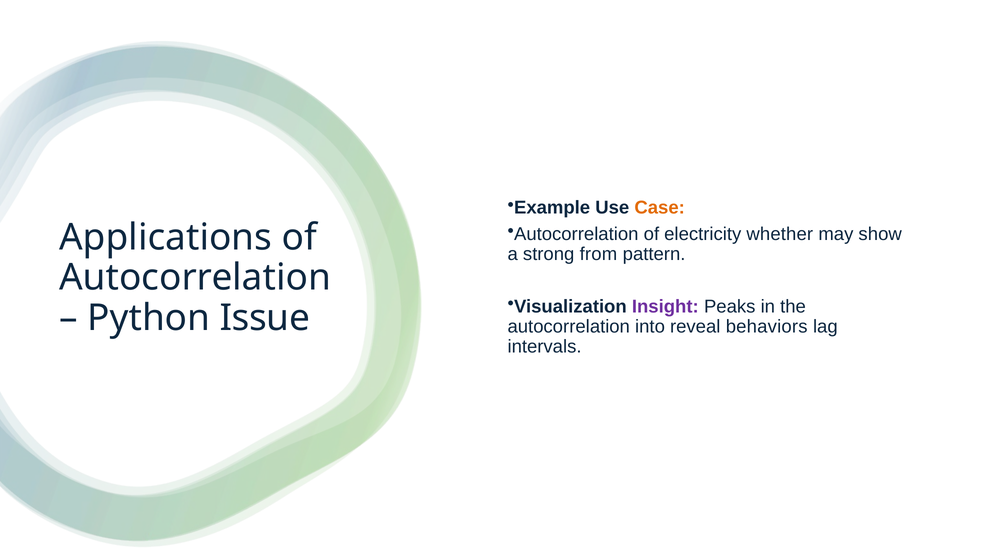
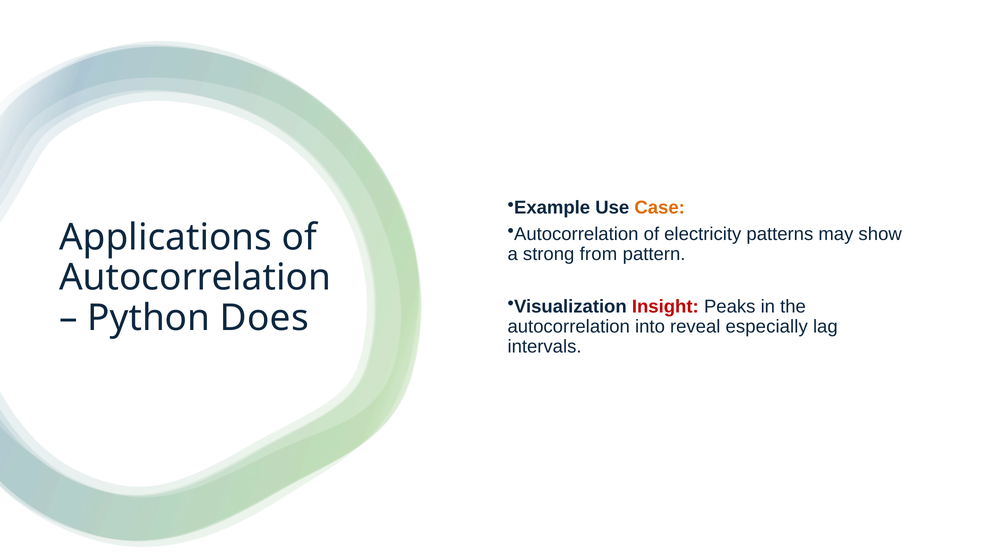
whether: whether -> patterns
Insight colour: purple -> red
Issue: Issue -> Does
behaviors: behaviors -> especially
